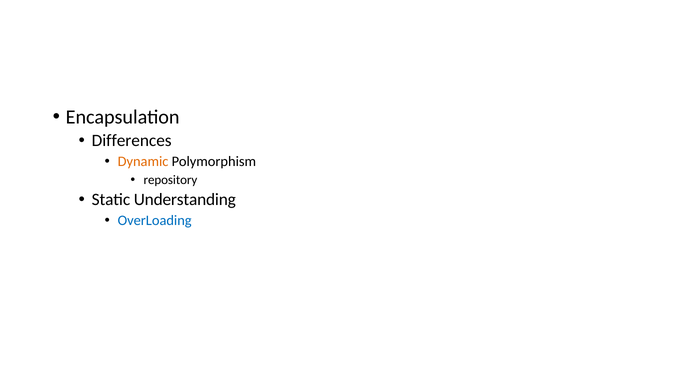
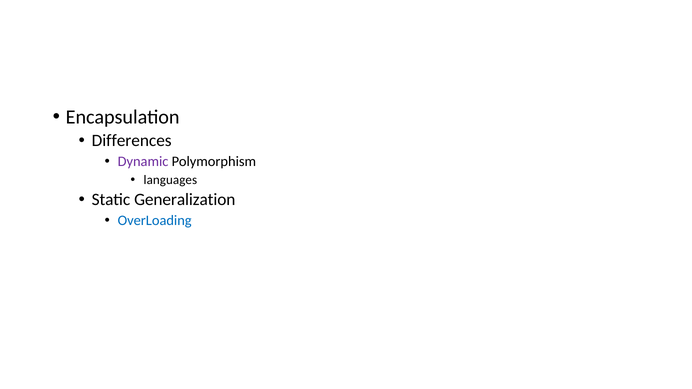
Dynamic colour: orange -> purple
repository: repository -> languages
Understanding: Understanding -> Generalization
